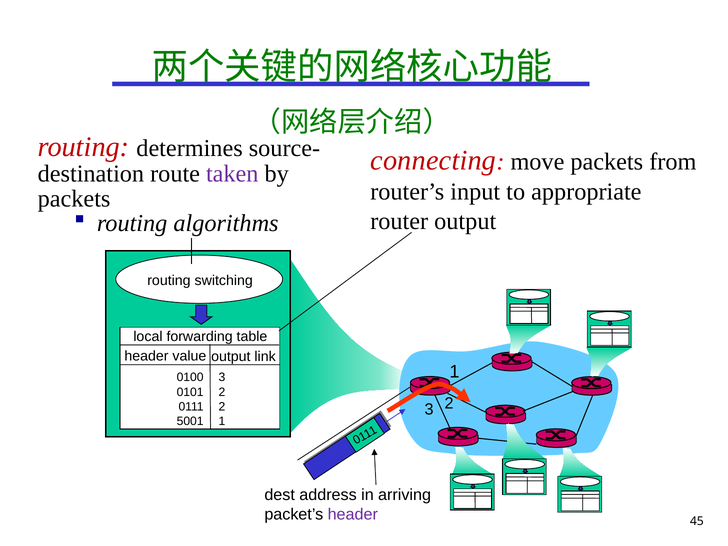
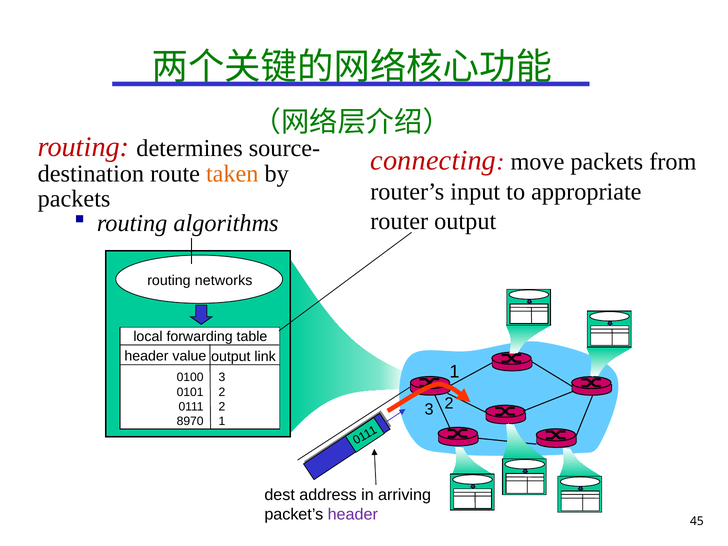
taken colour: purple -> orange
switching: switching -> networks
5001: 5001 -> 8970
